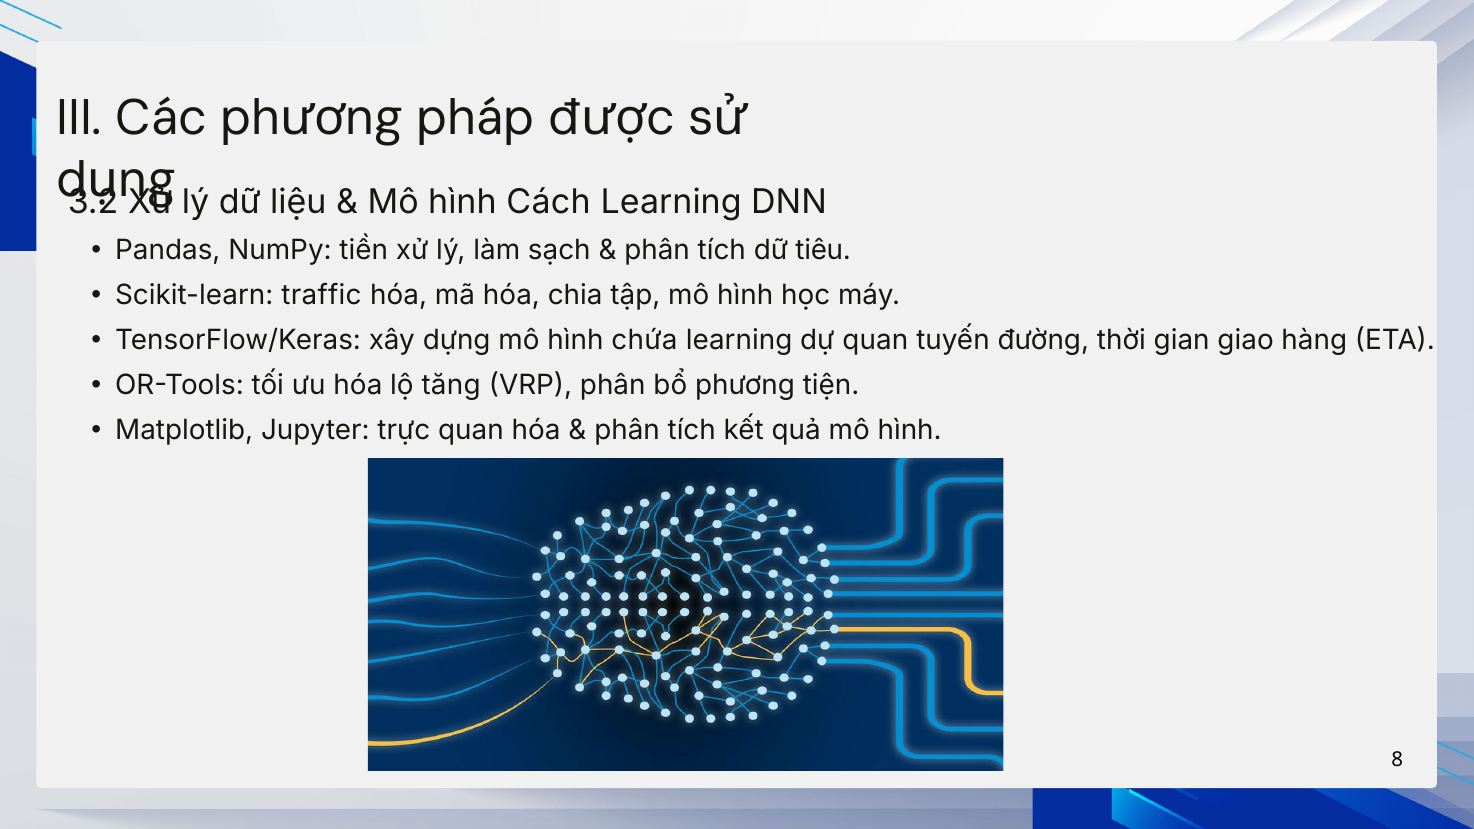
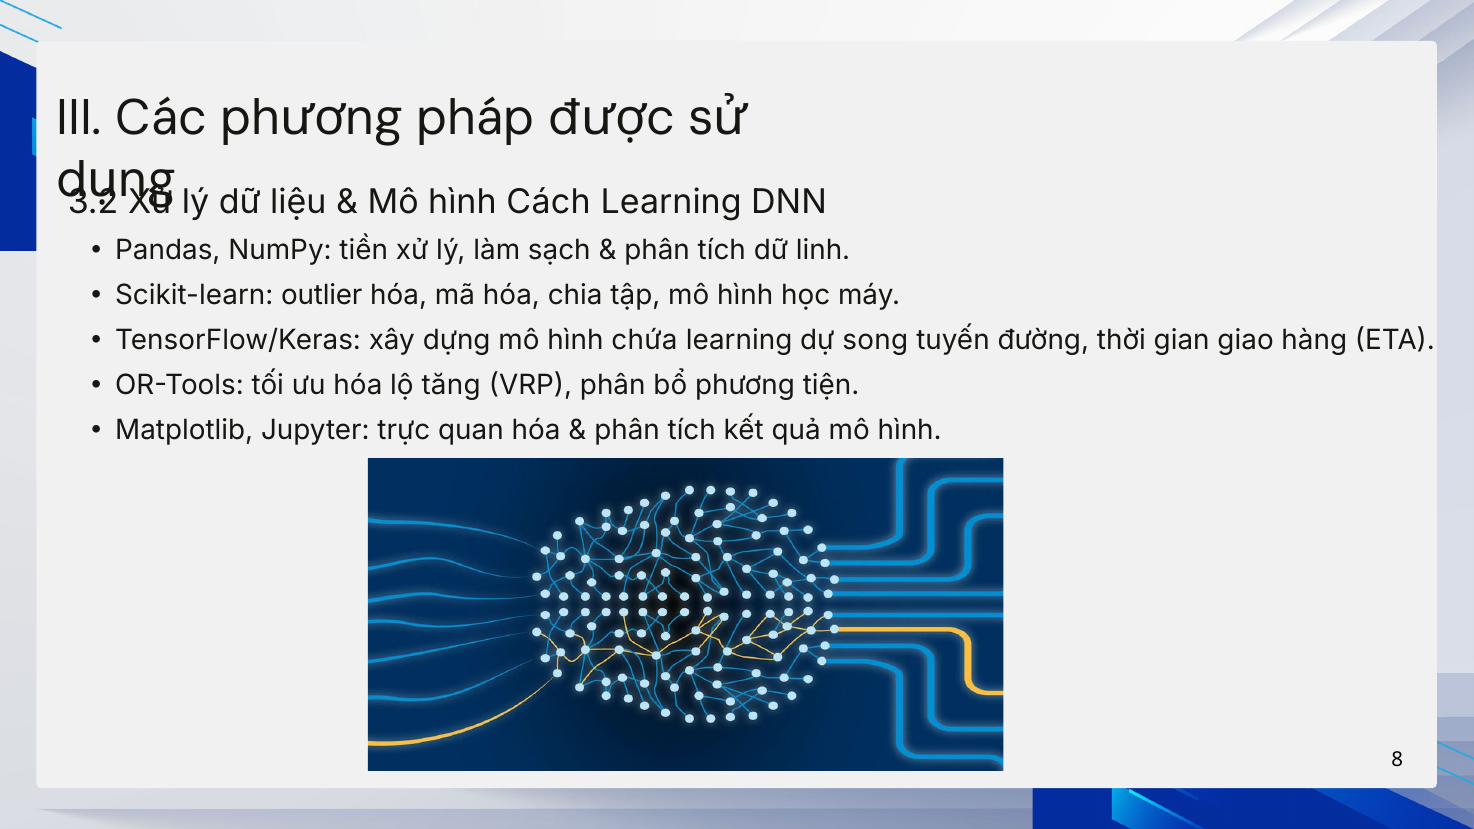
tiêu: tiêu -> linh
traffic: traffic -> outlier
dự quan: quan -> song
